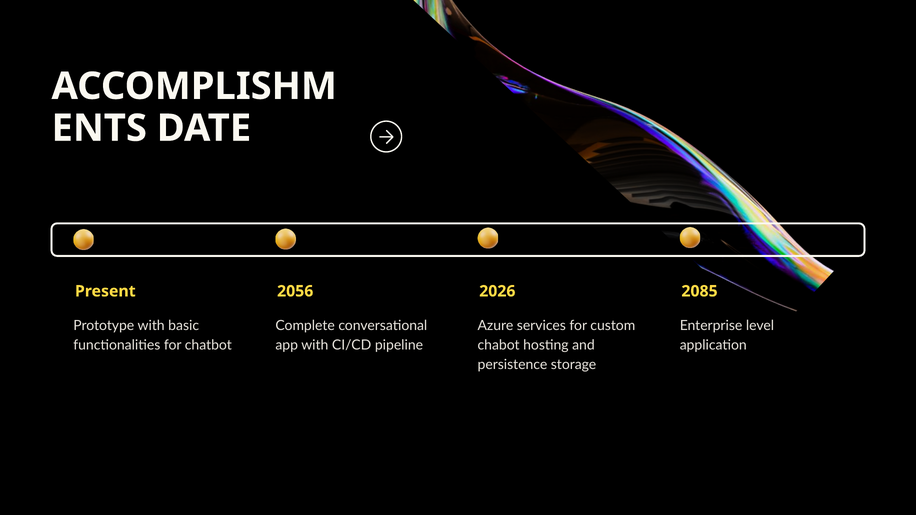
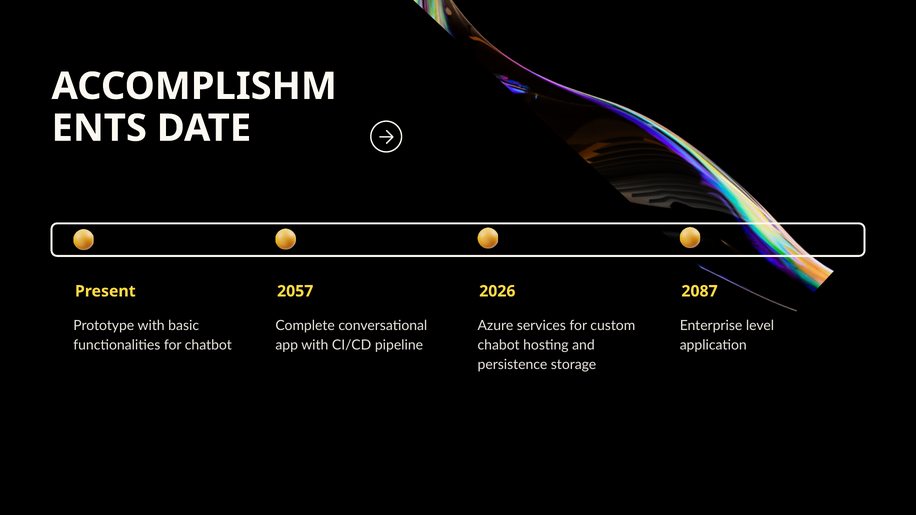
2056: 2056 -> 2057
2085: 2085 -> 2087
